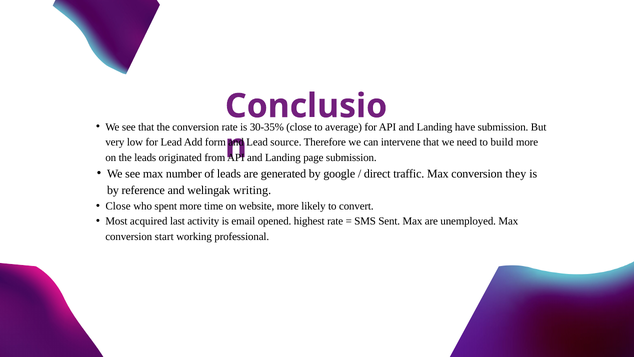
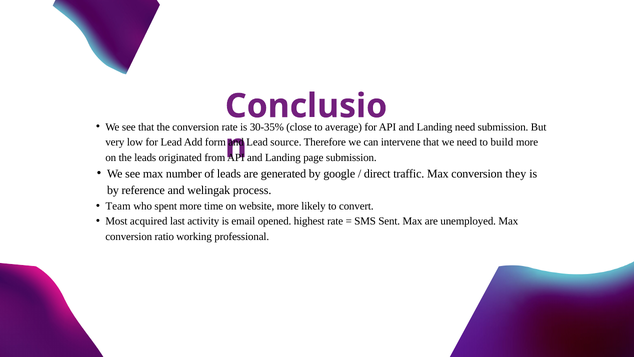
Landing have: have -> need
writing: writing -> process
Close at (118, 206): Close -> Team
start: start -> ratio
